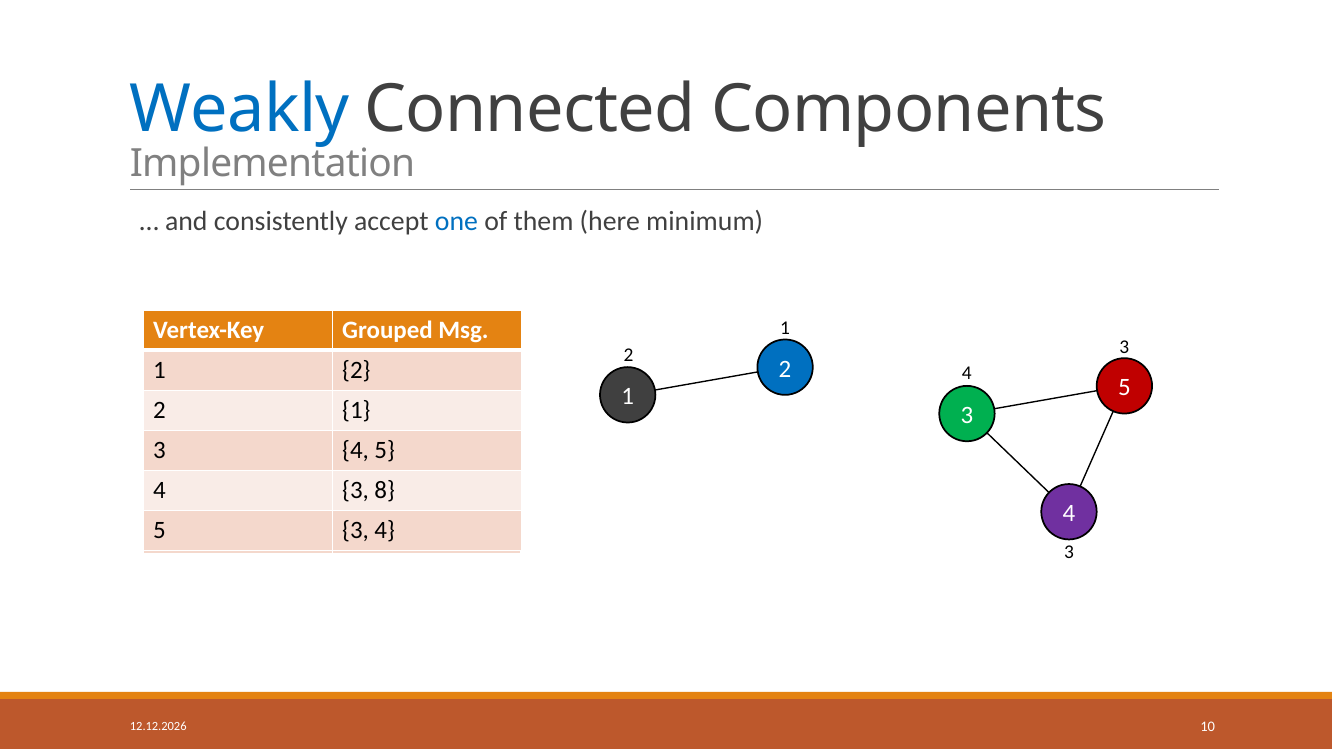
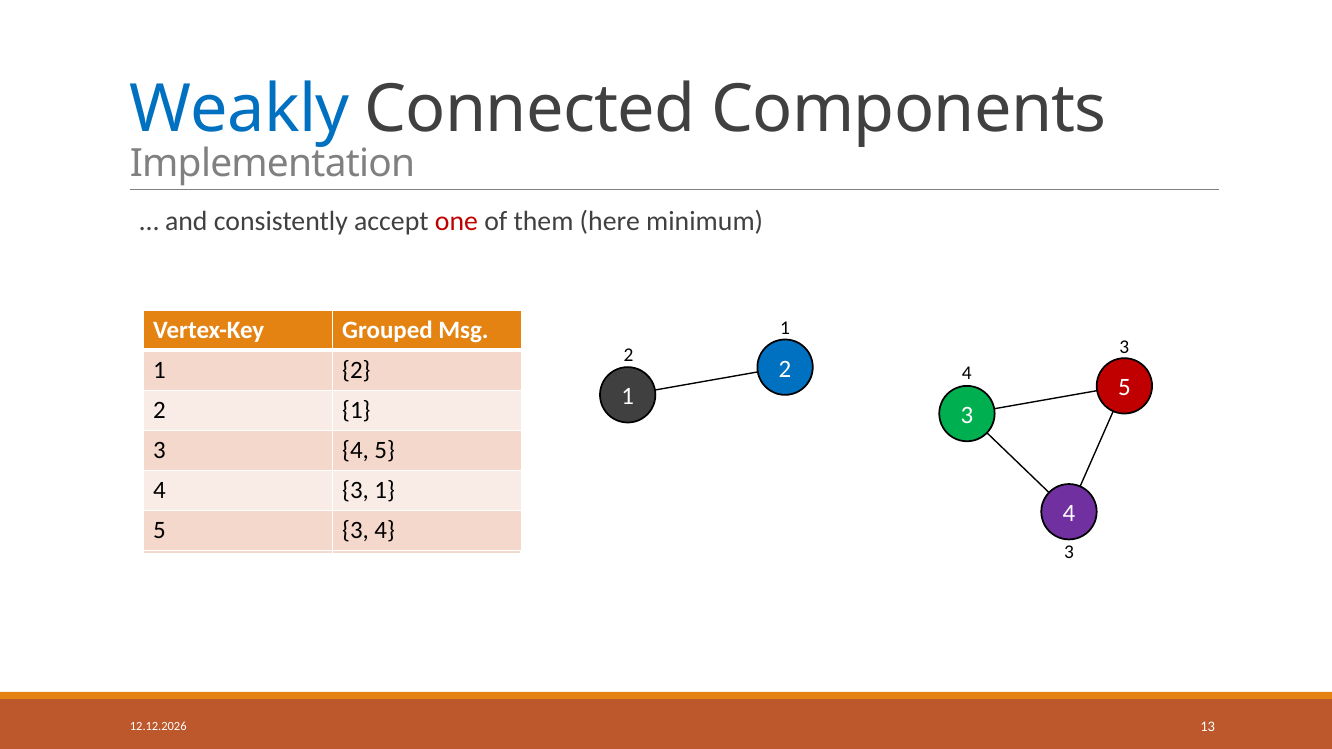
one colour: blue -> red
8 at (385, 491): 8 -> 1
10: 10 -> 13
